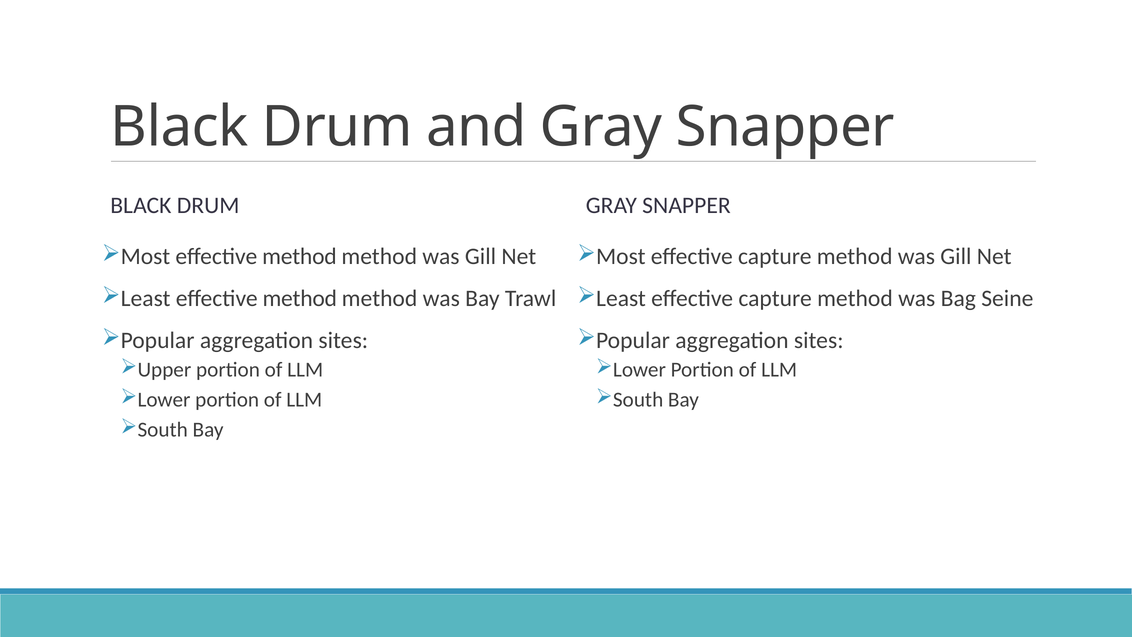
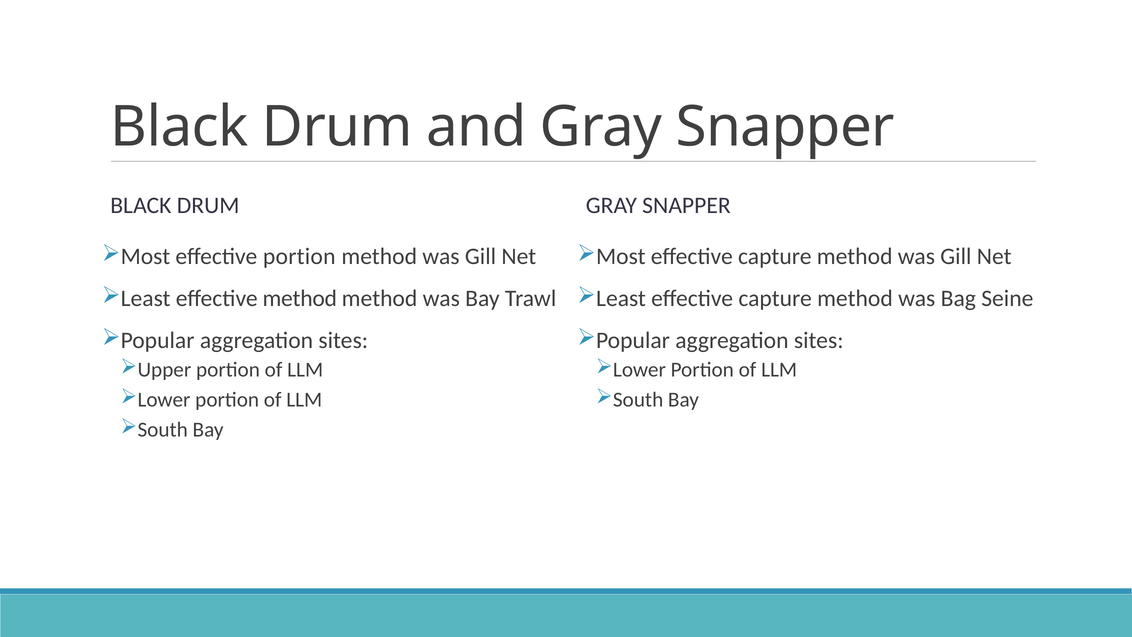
Most effective method: method -> portion
